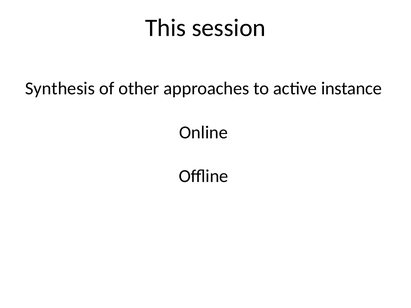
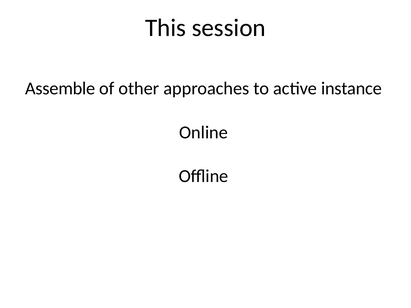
Synthesis: Synthesis -> Assemble
